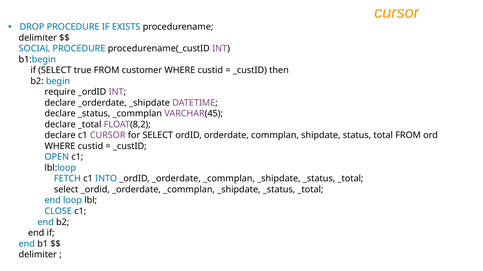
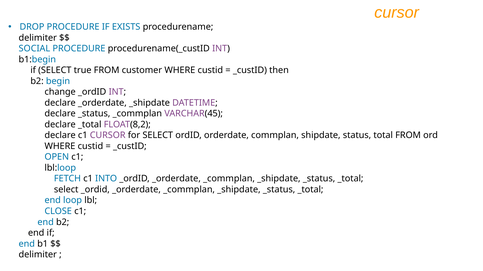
require: require -> change
